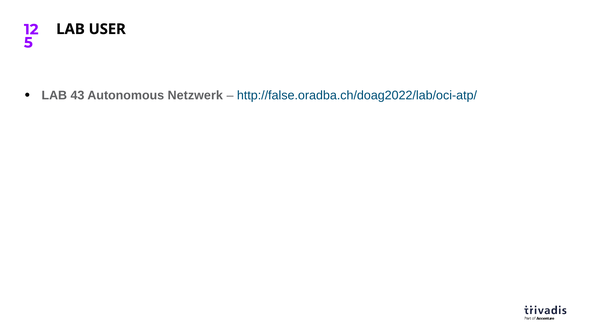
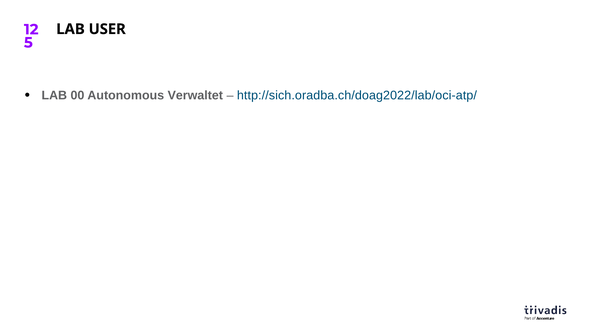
43: 43 -> 00
Netzwerk: Netzwerk -> Verwaltet
http://false.oradba.ch/doag2022/lab/oci-atp/: http://false.oradba.ch/doag2022/lab/oci-atp/ -> http://sich.oradba.ch/doag2022/lab/oci-atp/
